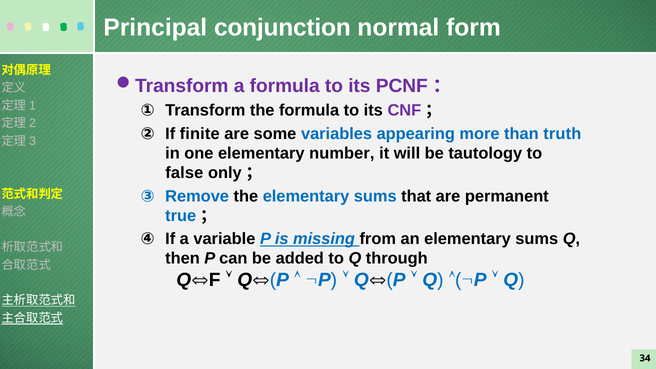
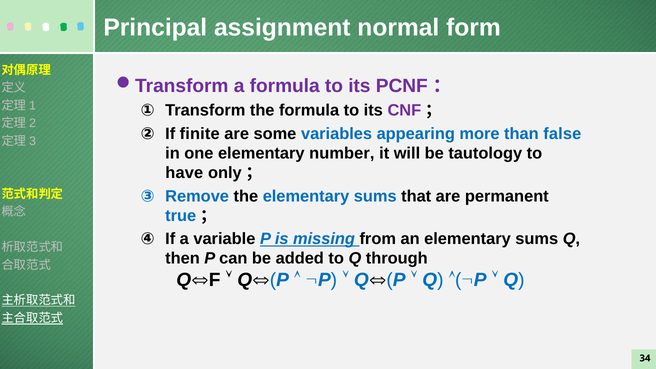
conjunction: conjunction -> assignment
truth: truth -> false
false: false -> have
